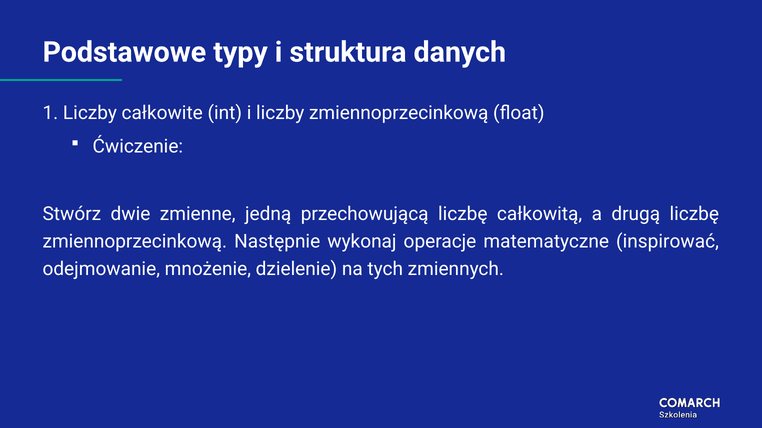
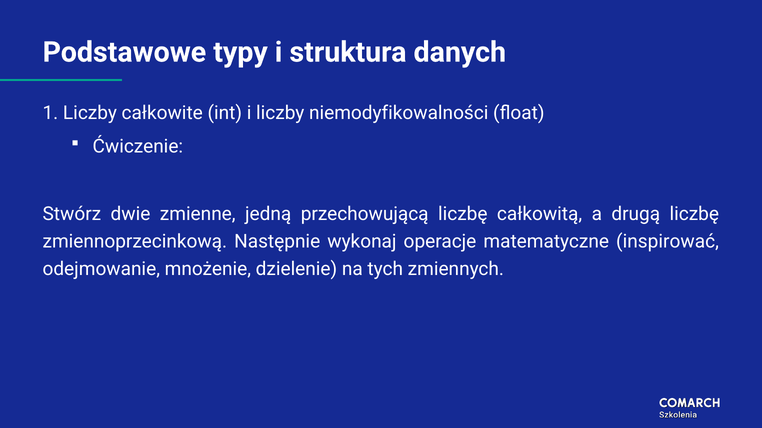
liczby zmiennoprzecinkową: zmiennoprzecinkową -> niemodyfikowalności
